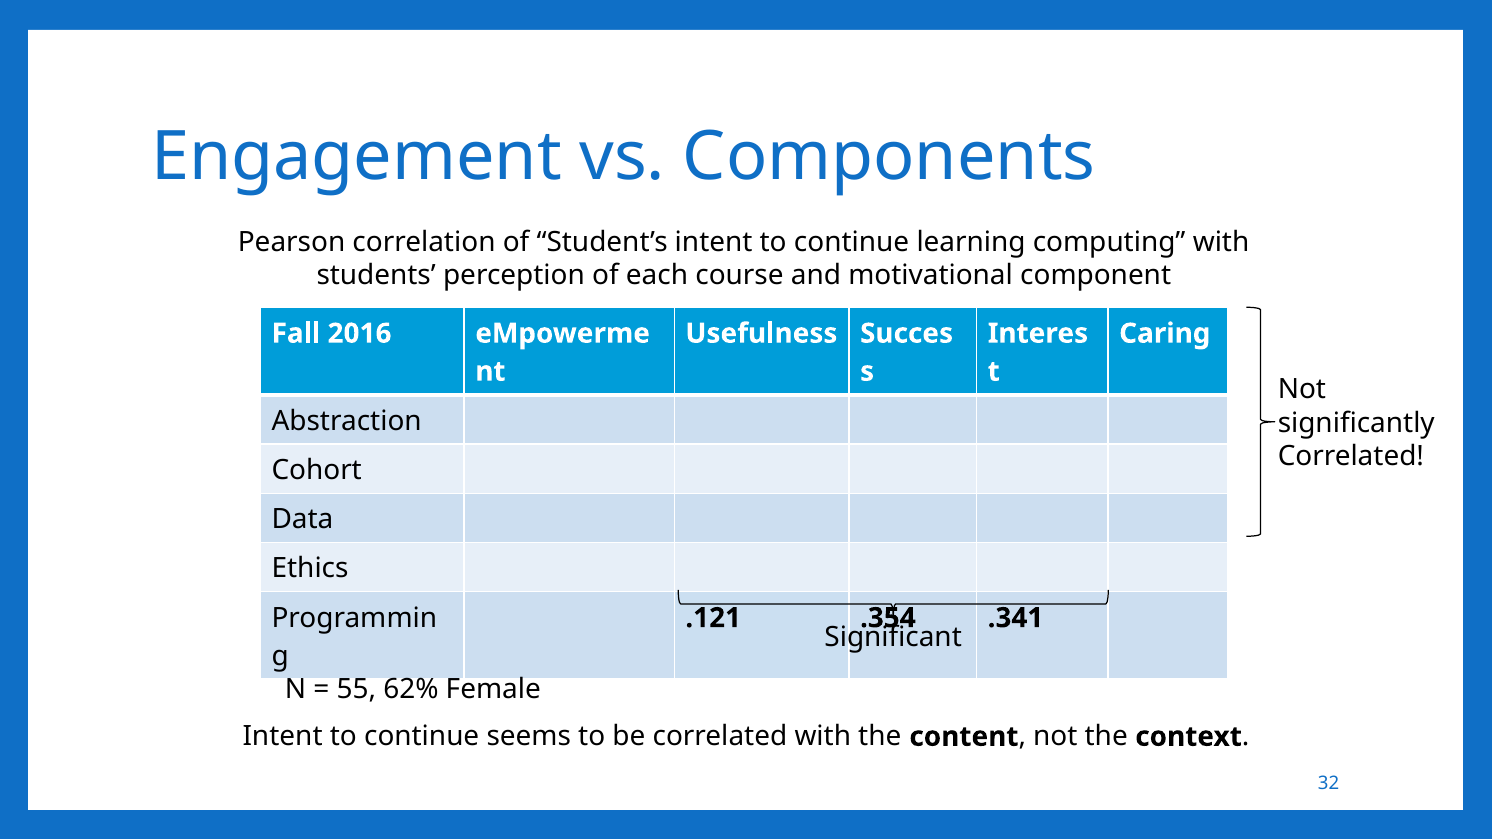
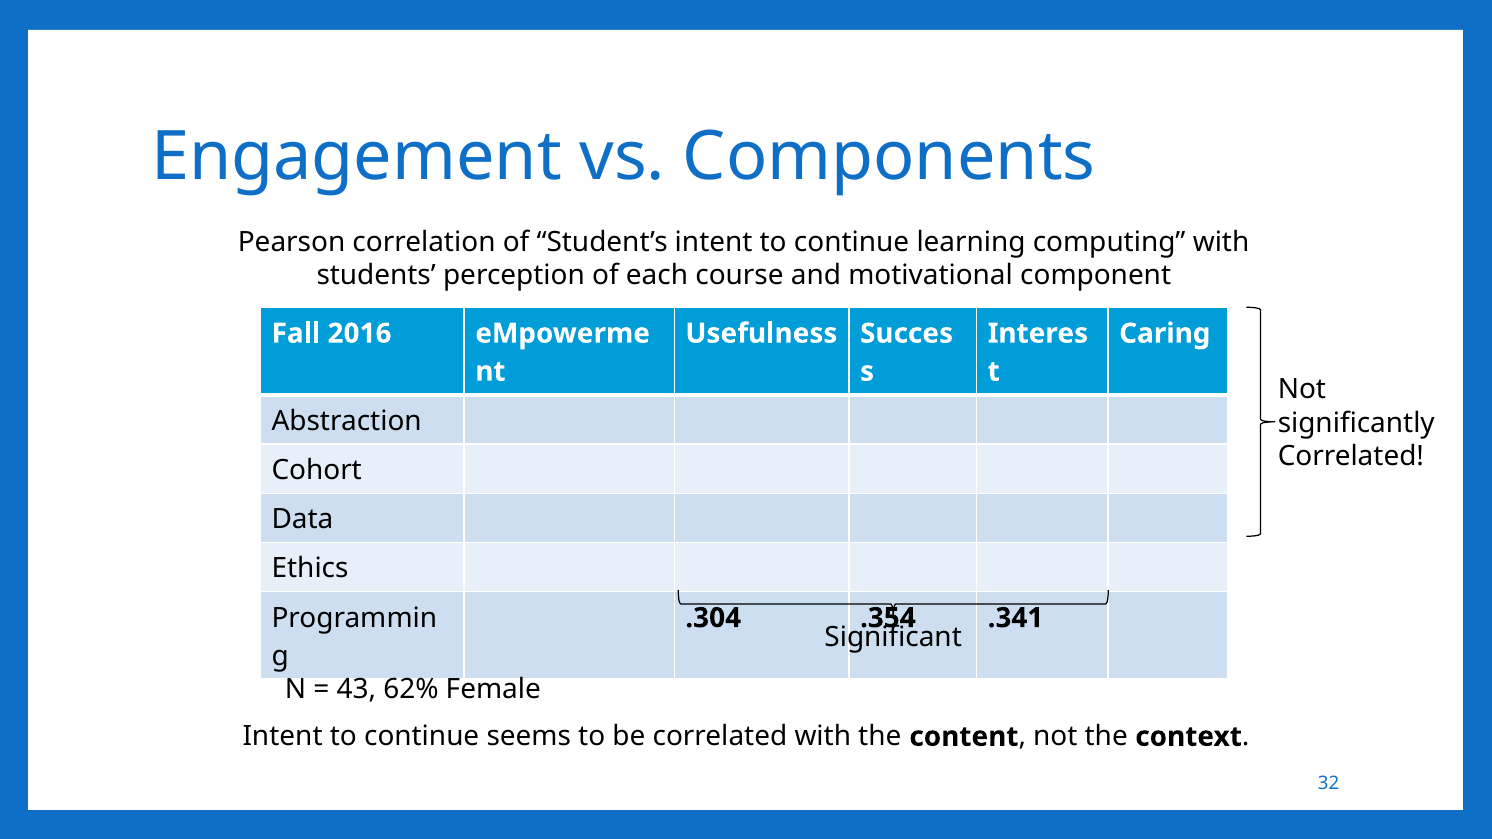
.121: .121 -> .304
55: 55 -> 43
